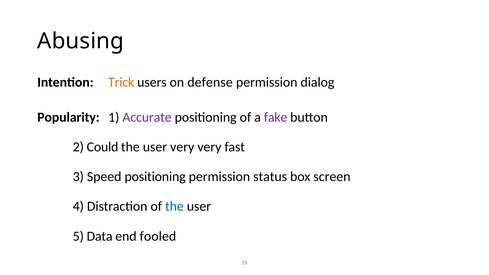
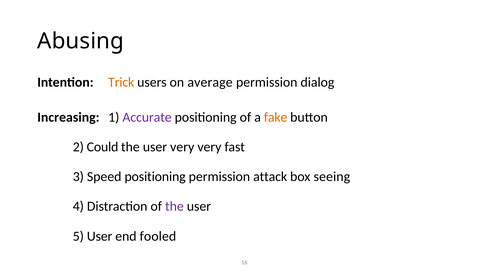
defense: defense -> average
Popularity: Popularity -> Increasing
fake colour: purple -> orange
status: status -> attack
screen: screen -> seeing
the at (174, 206) colour: blue -> purple
5 Data: Data -> User
